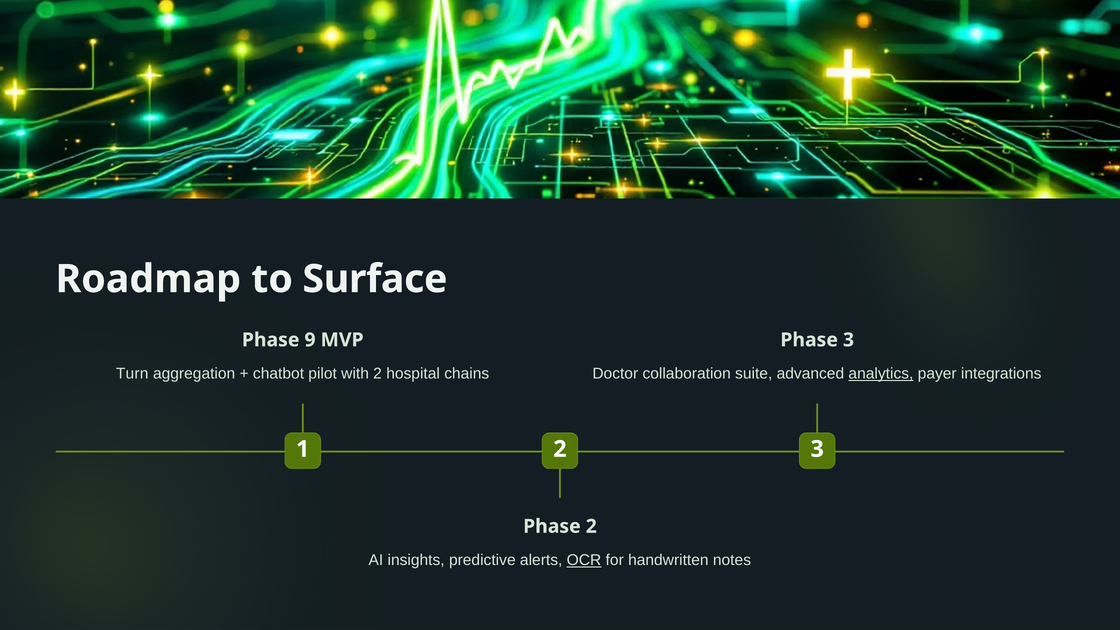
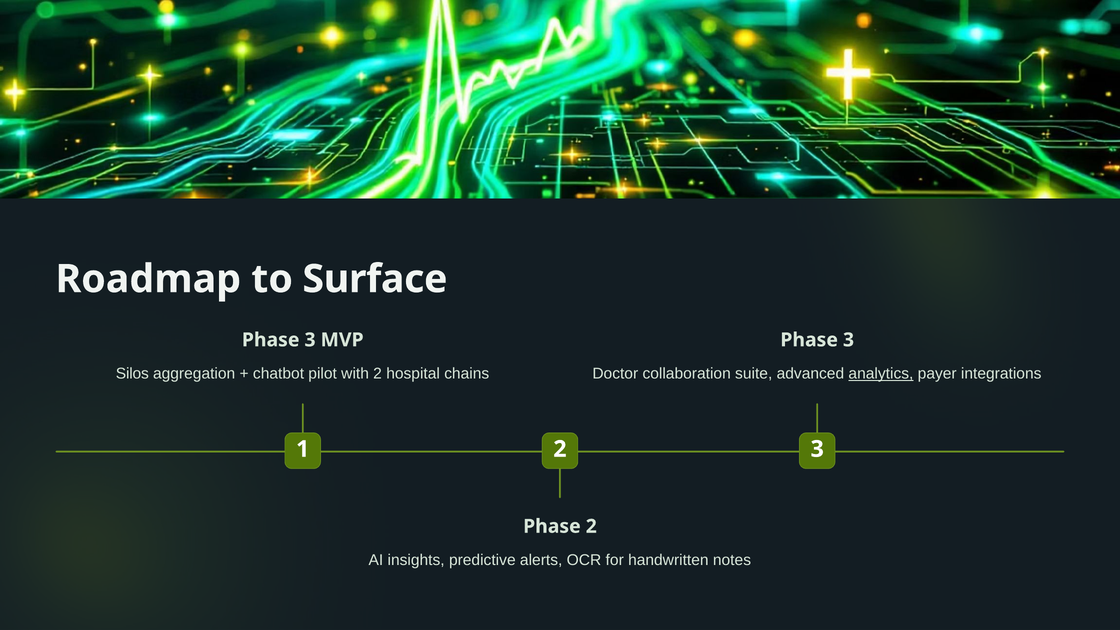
9 at (310, 340): 9 -> 3
Turn: Turn -> Silos
OCR underline: present -> none
